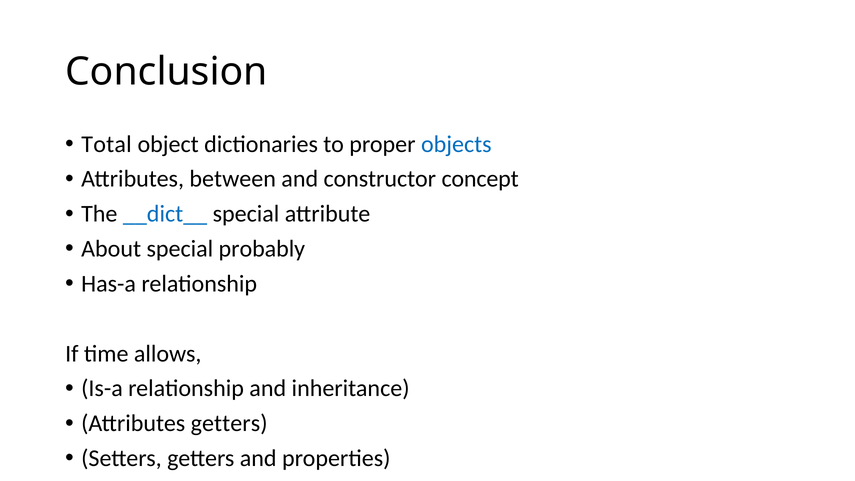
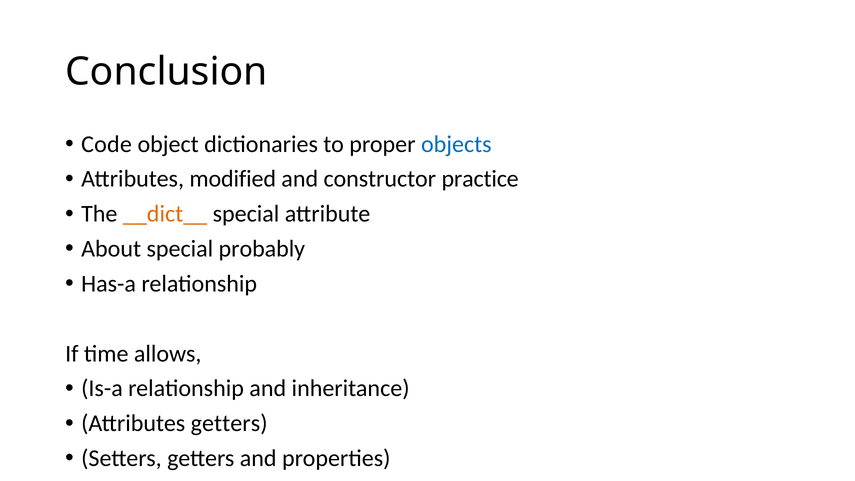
Total: Total -> Code
between: between -> modified
concept: concept -> practice
__dict__ colour: blue -> orange
